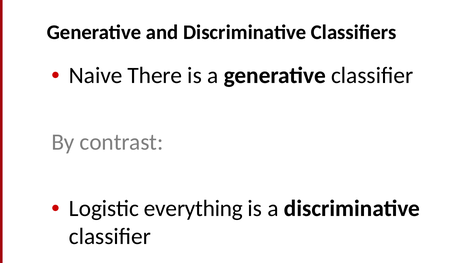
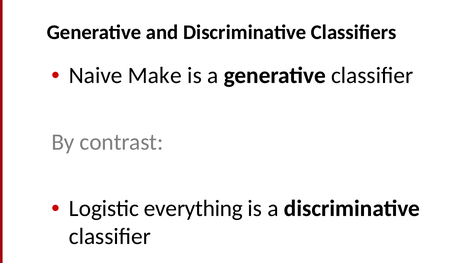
There: There -> Make
